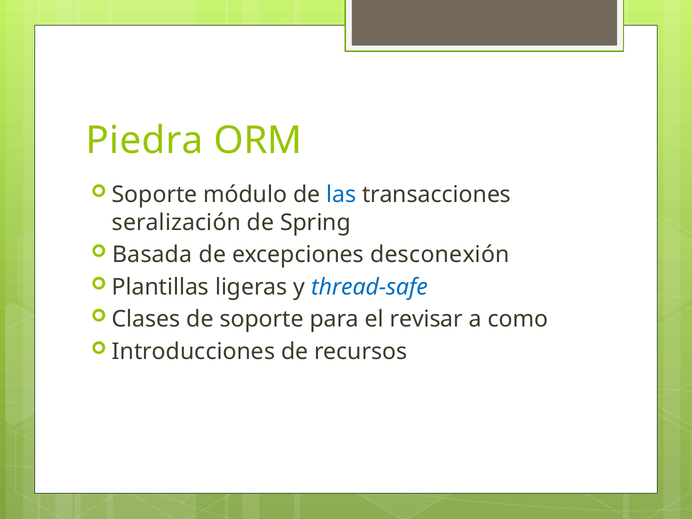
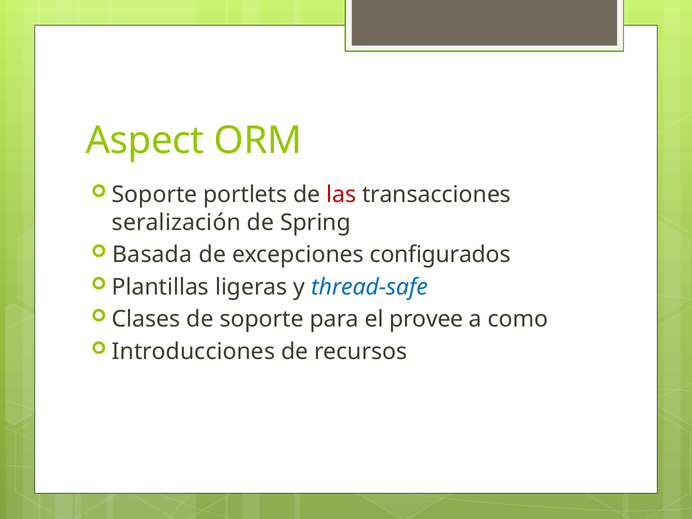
Piedra: Piedra -> Aspect
módulo: módulo -> portlets
las colour: blue -> red
desconexión: desconexión -> configurados
revisar: revisar -> provee
